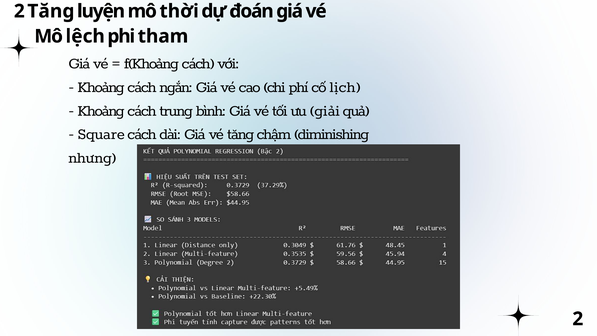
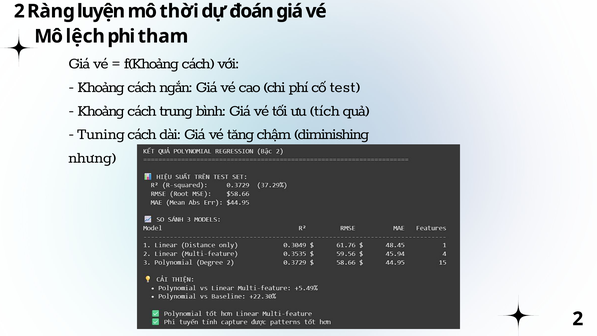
2 Tăng: Tăng -> Ràng
lịch: lịch -> test
giải: giải -> tích
Square: Square -> Tuning
